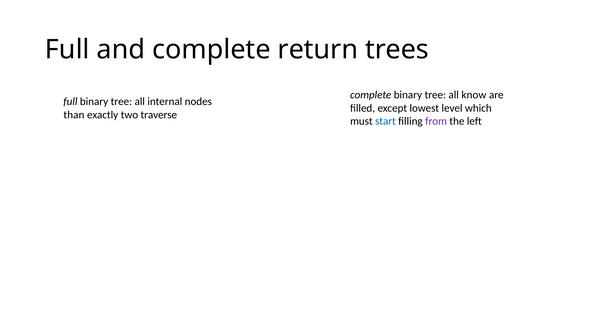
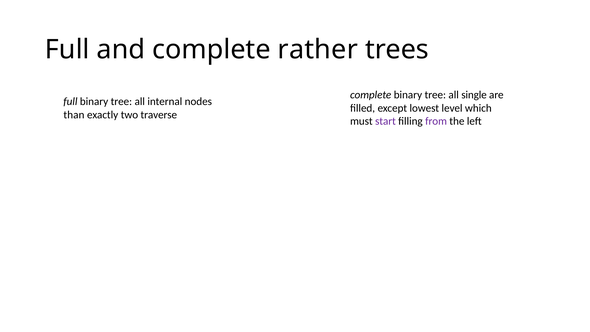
return: return -> rather
know: know -> single
start colour: blue -> purple
